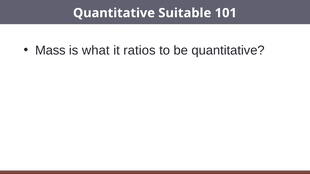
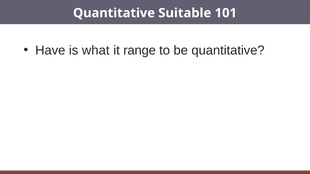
Mass: Mass -> Have
ratios: ratios -> range
